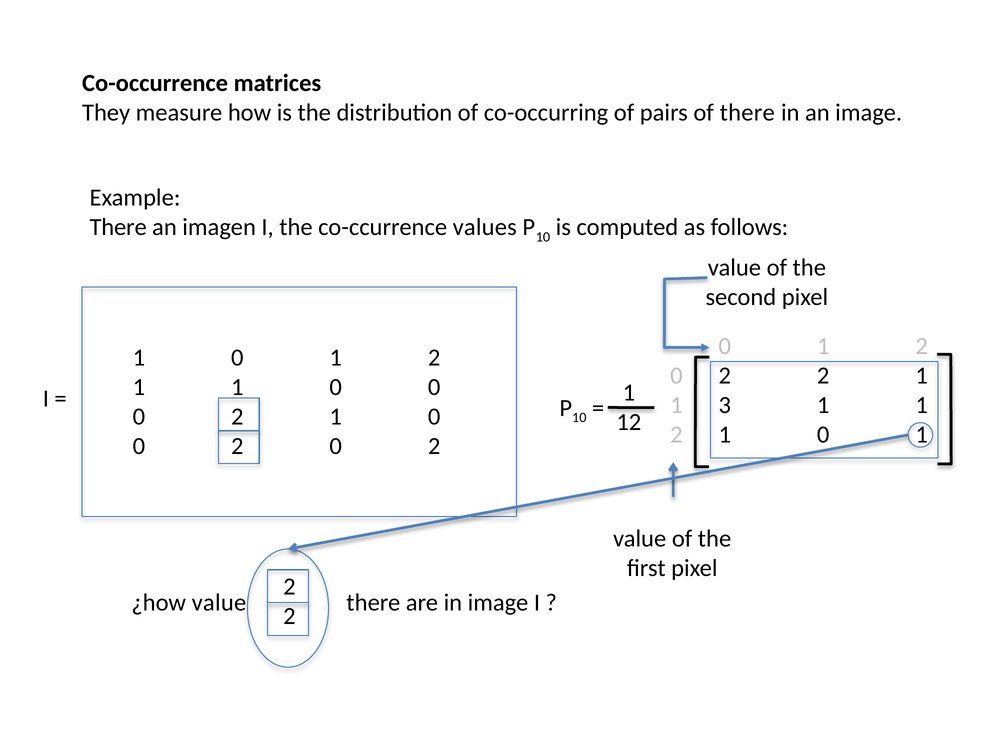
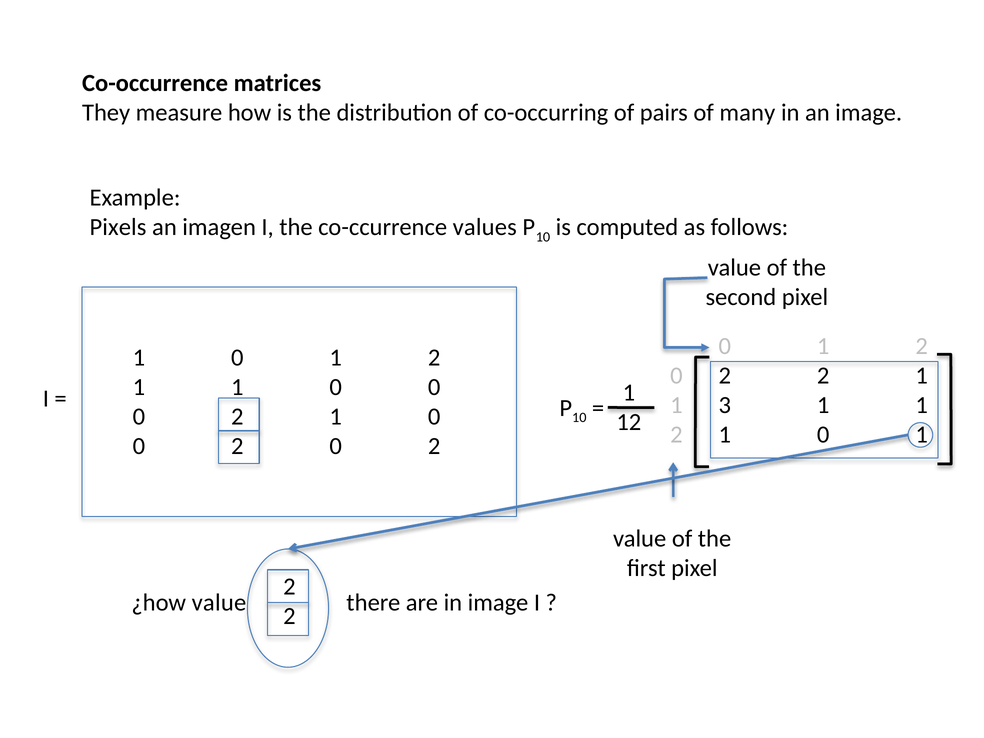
of there: there -> many
There at (118, 227): There -> Pixels
